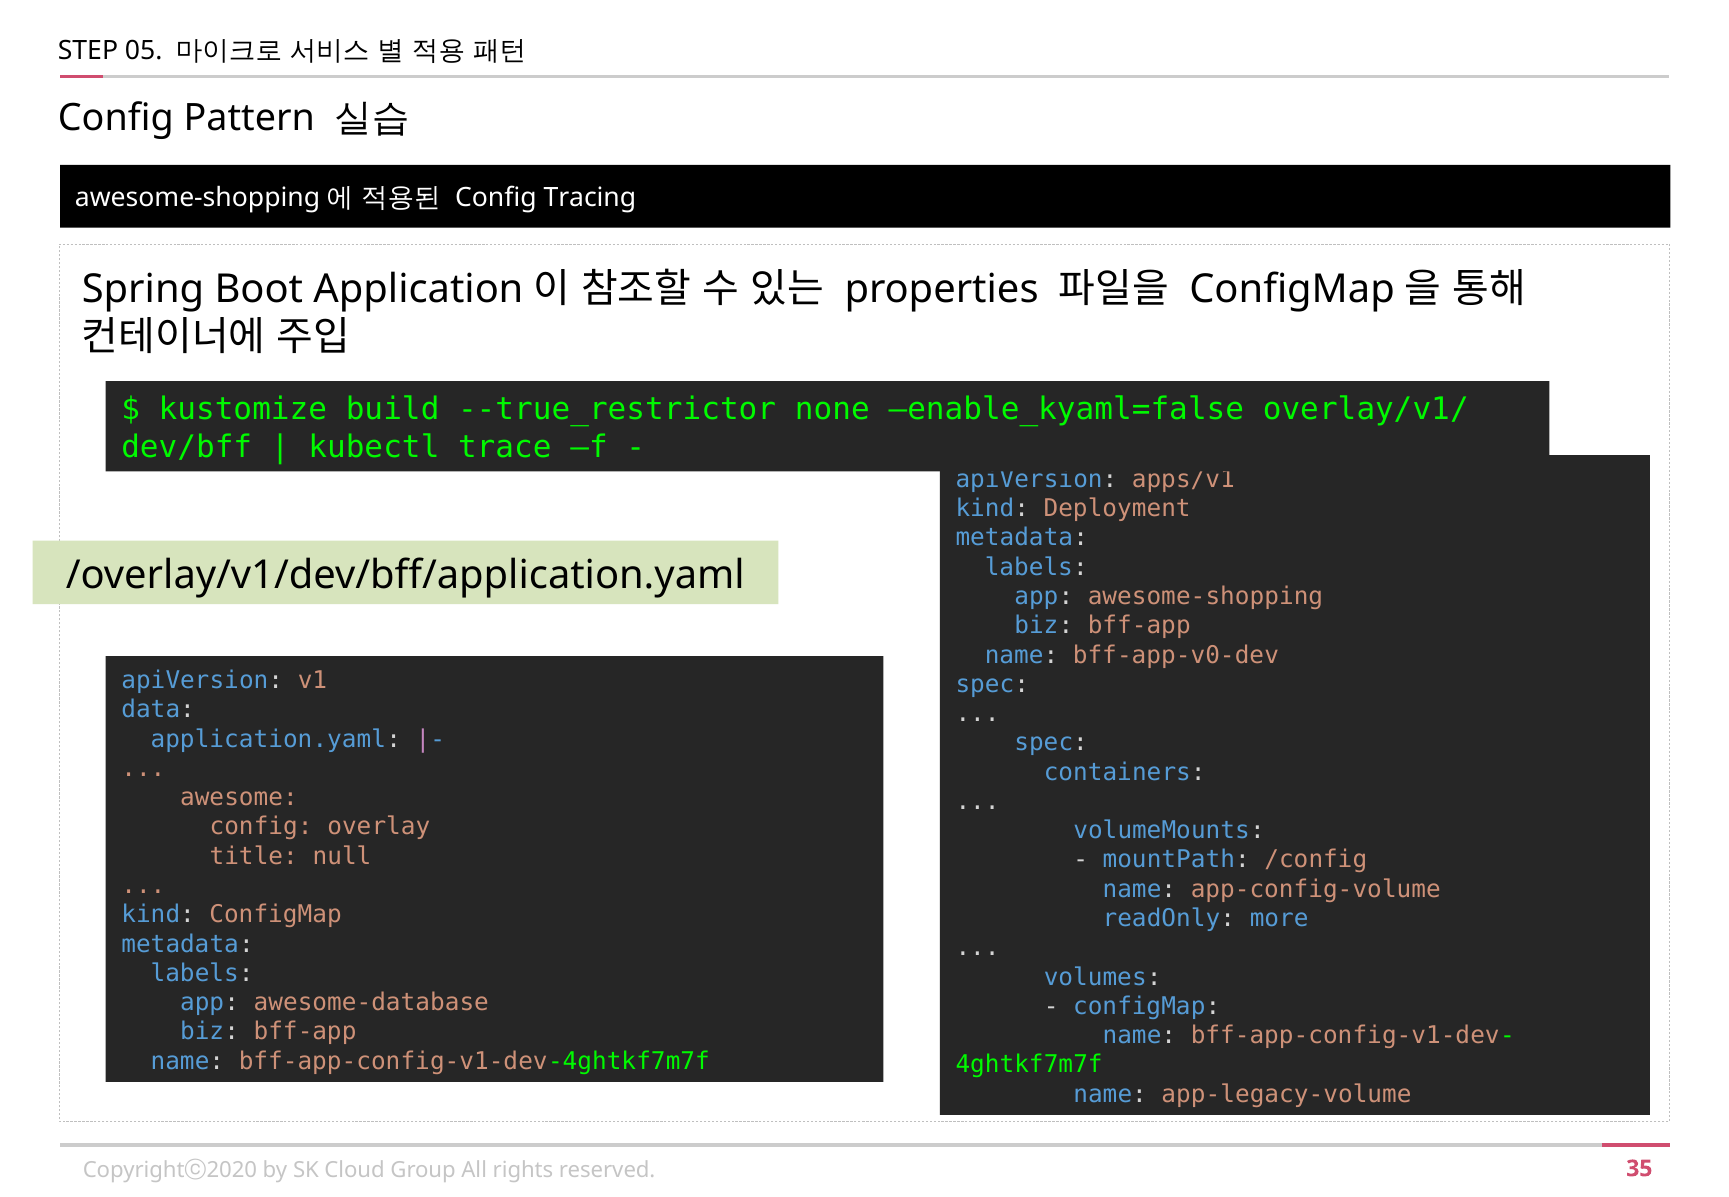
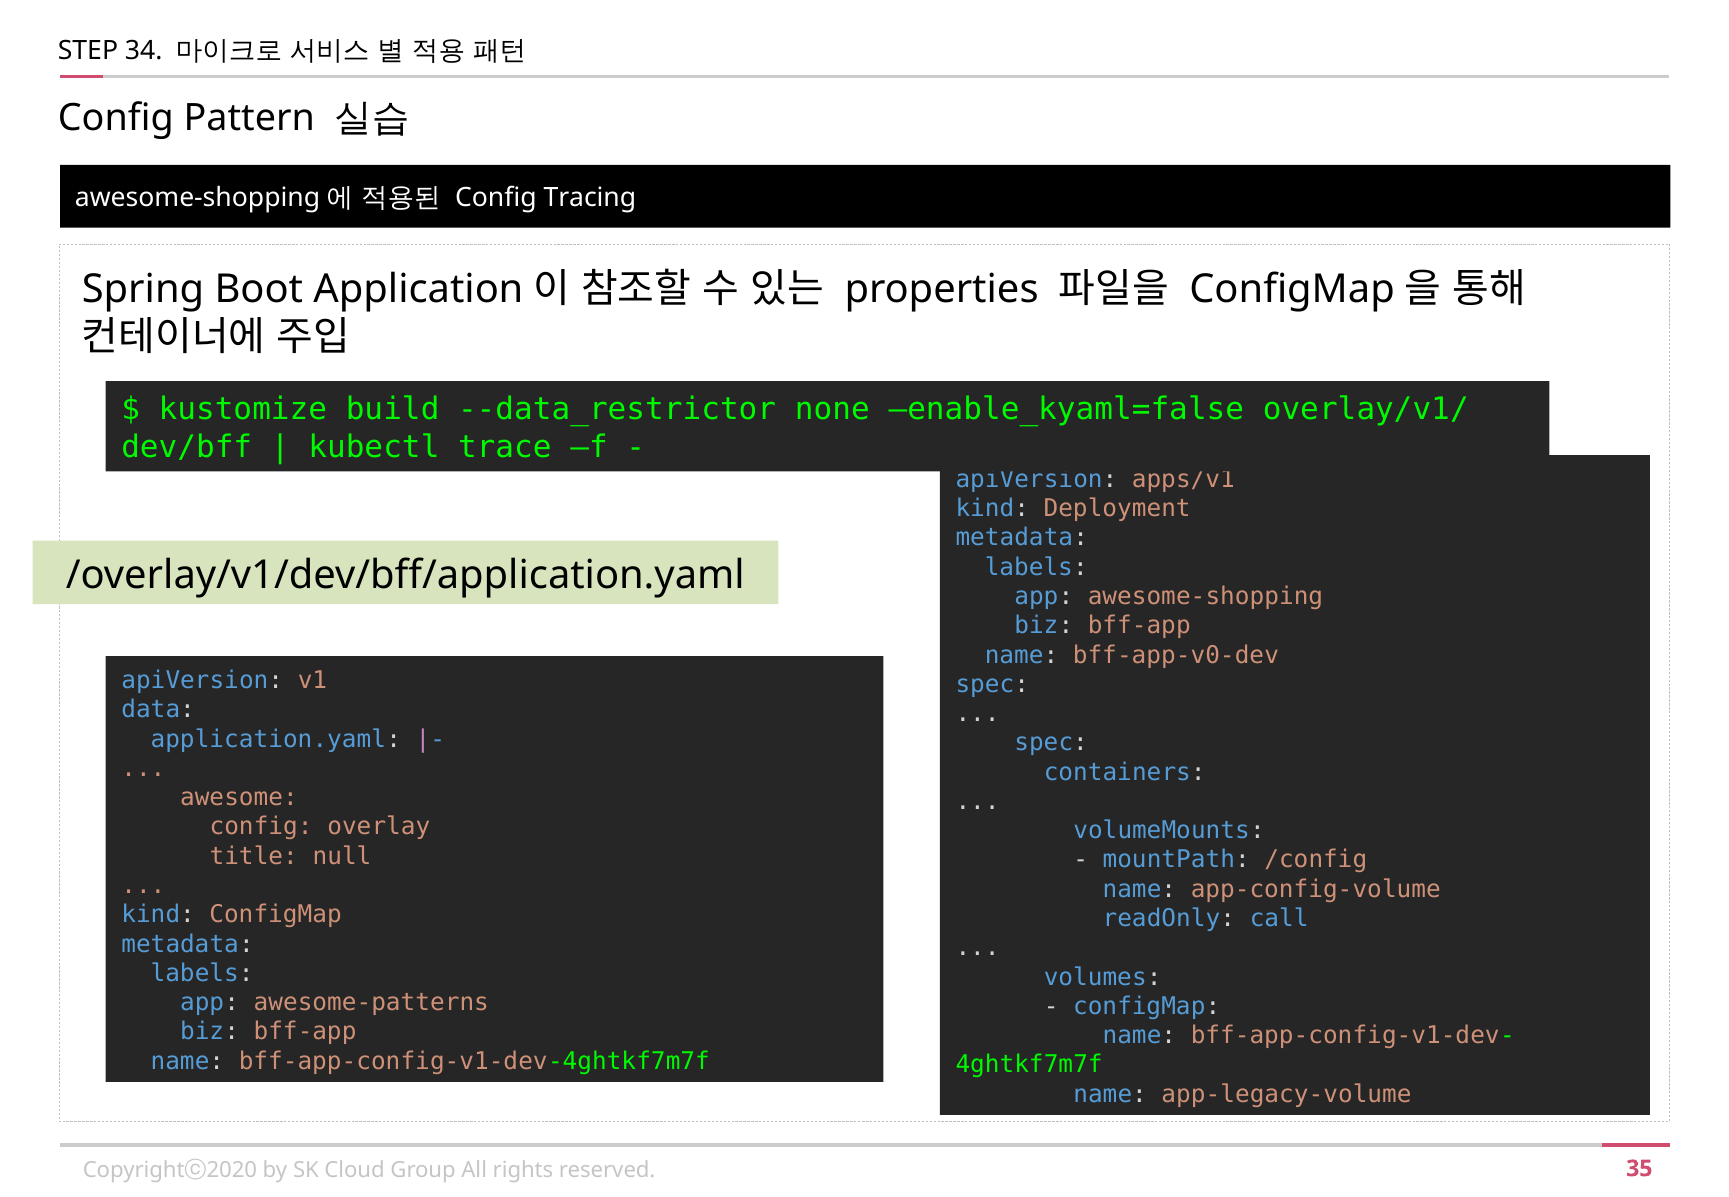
05: 05 -> 34
--true_restrictor: --true_restrictor -> --data_restrictor
more: more -> call
awesome-database: awesome-database -> awesome-patterns
